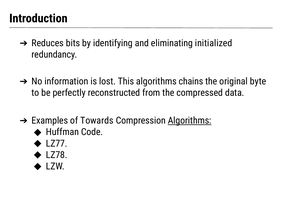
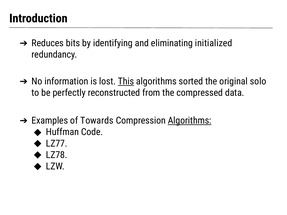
This underline: none -> present
chains: chains -> sorted
byte: byte -> solo
